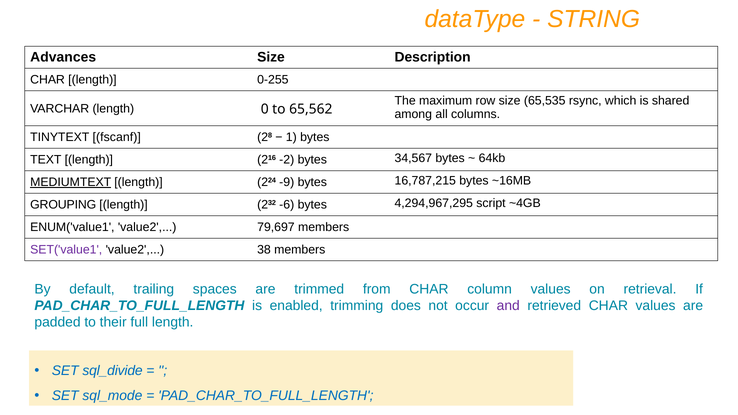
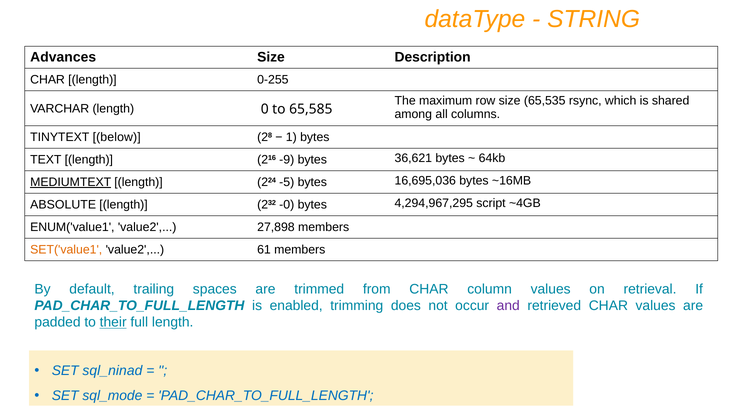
65,562: 65,562 -> 65,585
fscanf: fscanf -> below
-2: -2 -> -9
34,567: 34,567 -> 36,621
-9: -9 -> -5
16,787,215: 16,787,215 -> 16,695,036
GROUPING: GROUPING -> ABSOLUTE
-6: -6 -> -0
79,697: 79,697 -> 27,898
SET('value1 colour: purple -> orange
38: 38 -> 61
their underline: none -> present
sql_divide: sql_divide -> sql_ninad
